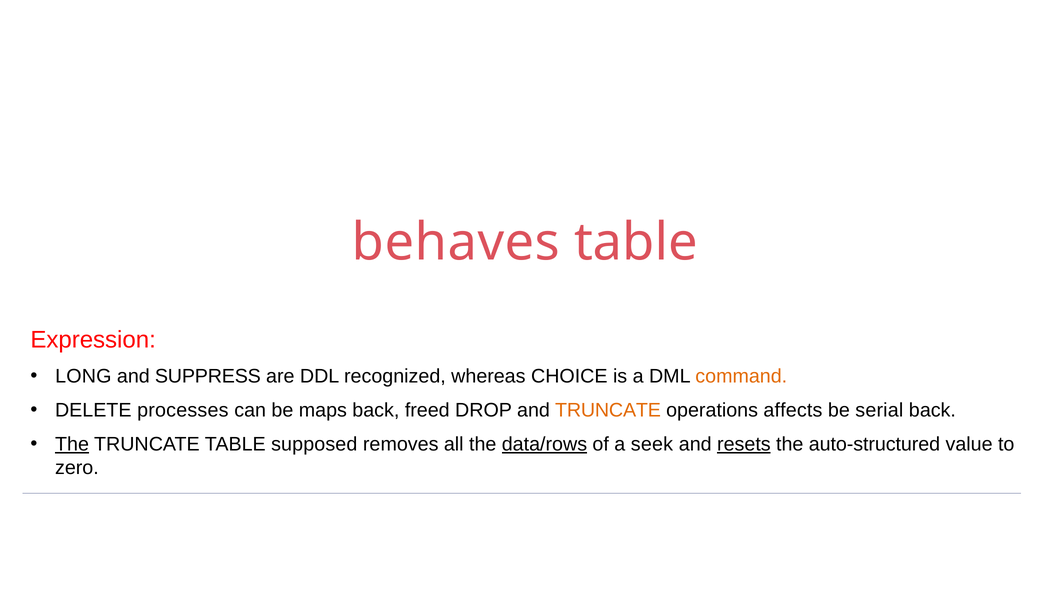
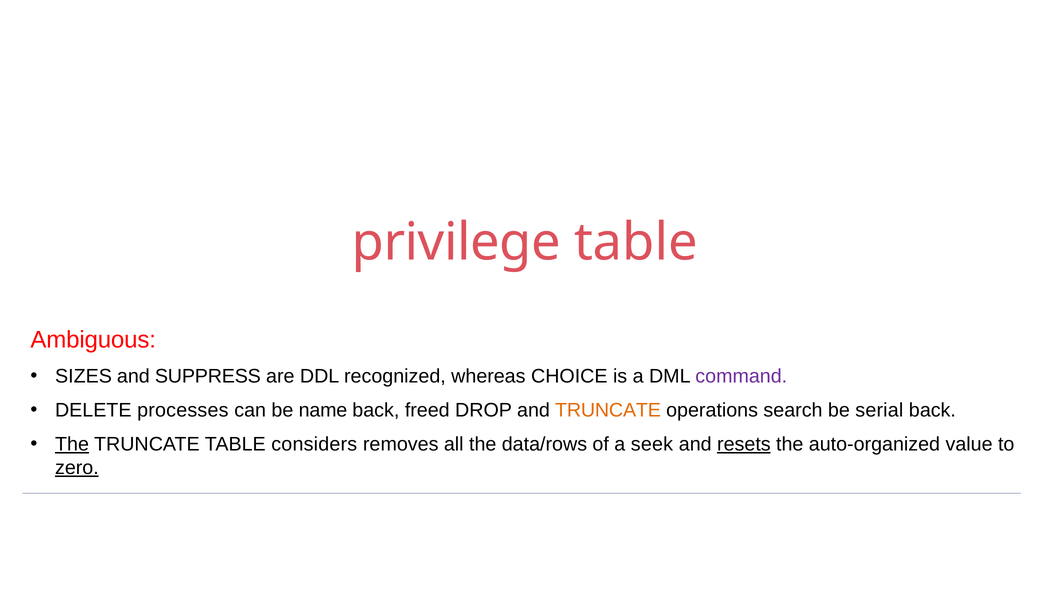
behaves: behaves -> privilege
Expression: Expression -> Ambiguous
LONG: LONG -> SIZES
command colour: orange -> purple
maps: maps -> name
affects: affects -> search
supposed: supposed -> considers
data/rows underline: present -> none
auto-structured: auto-structured -> auto-organized
zero underline: none -> present
